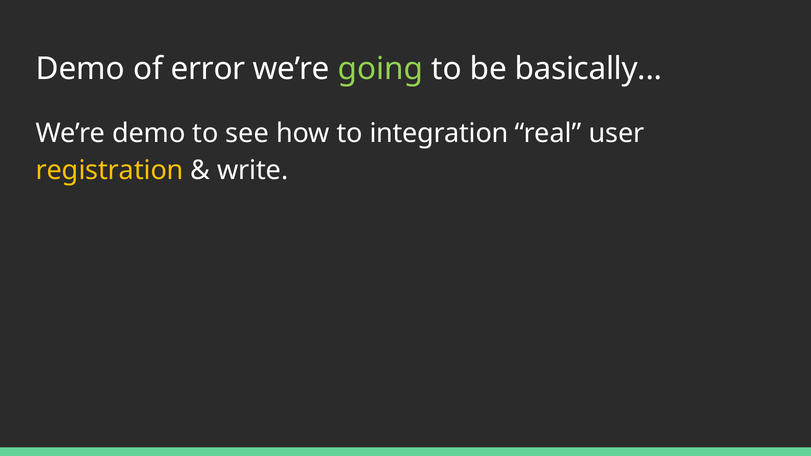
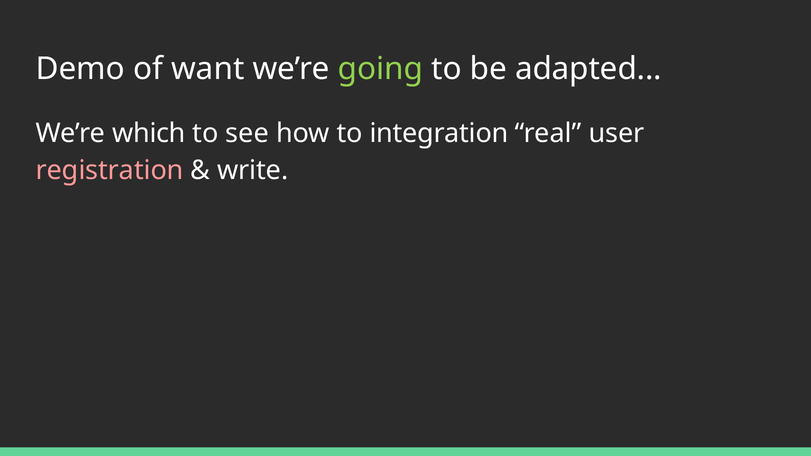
error: error -> want
basically: basically -> adapted
We’re demo: demo -> which
registration colour: yellow -> pink
